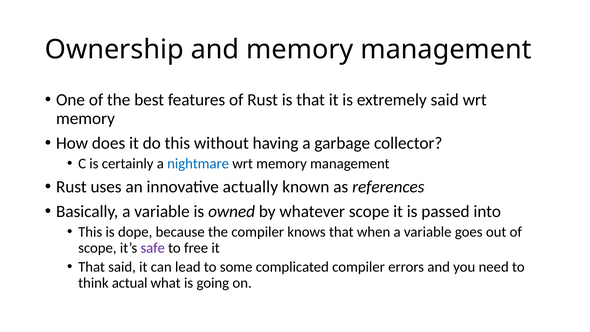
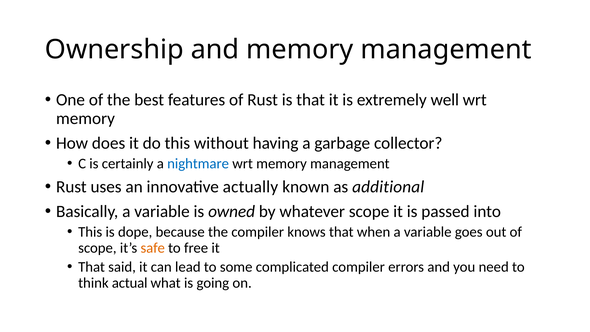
extremely said: said -> well
references: references -> additional
safe colour: purple -> orange
